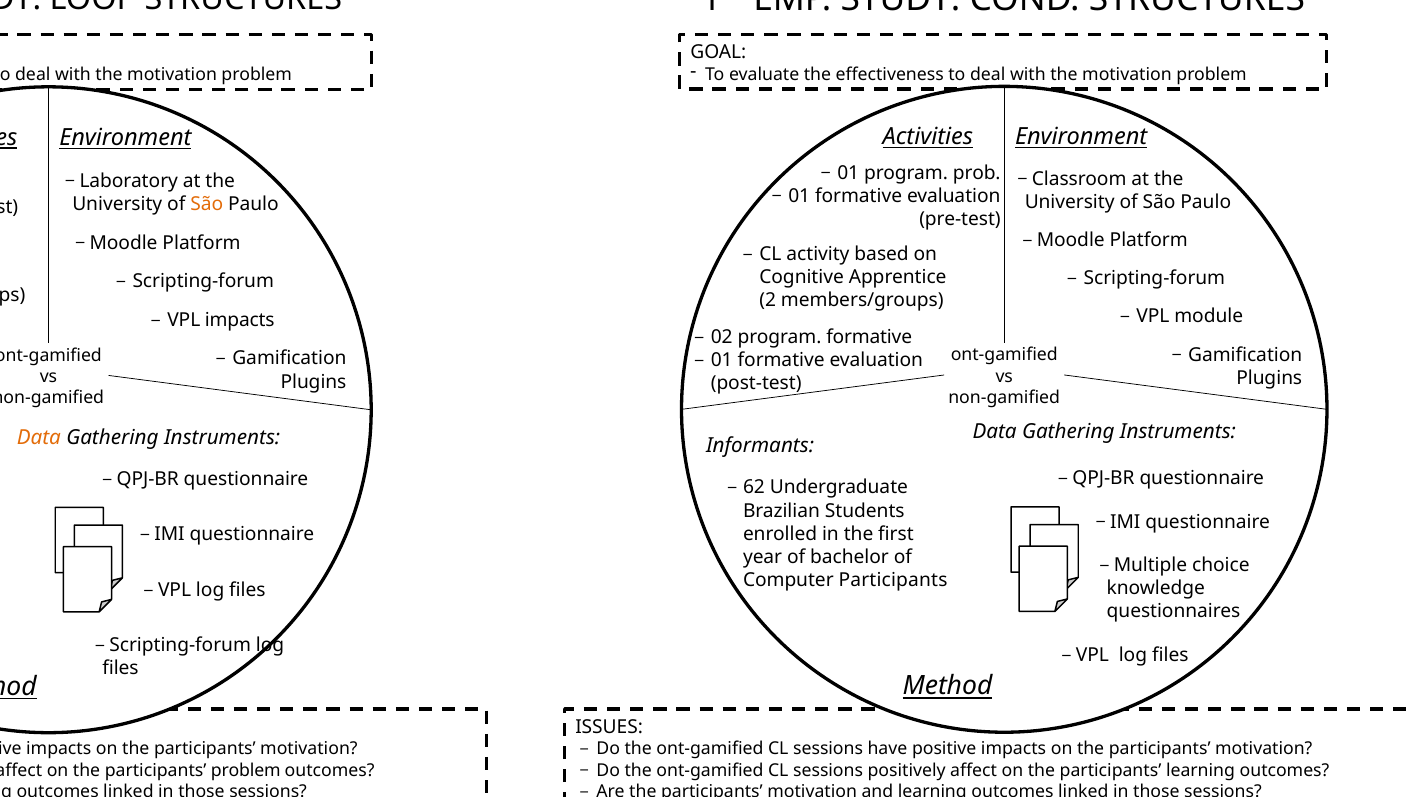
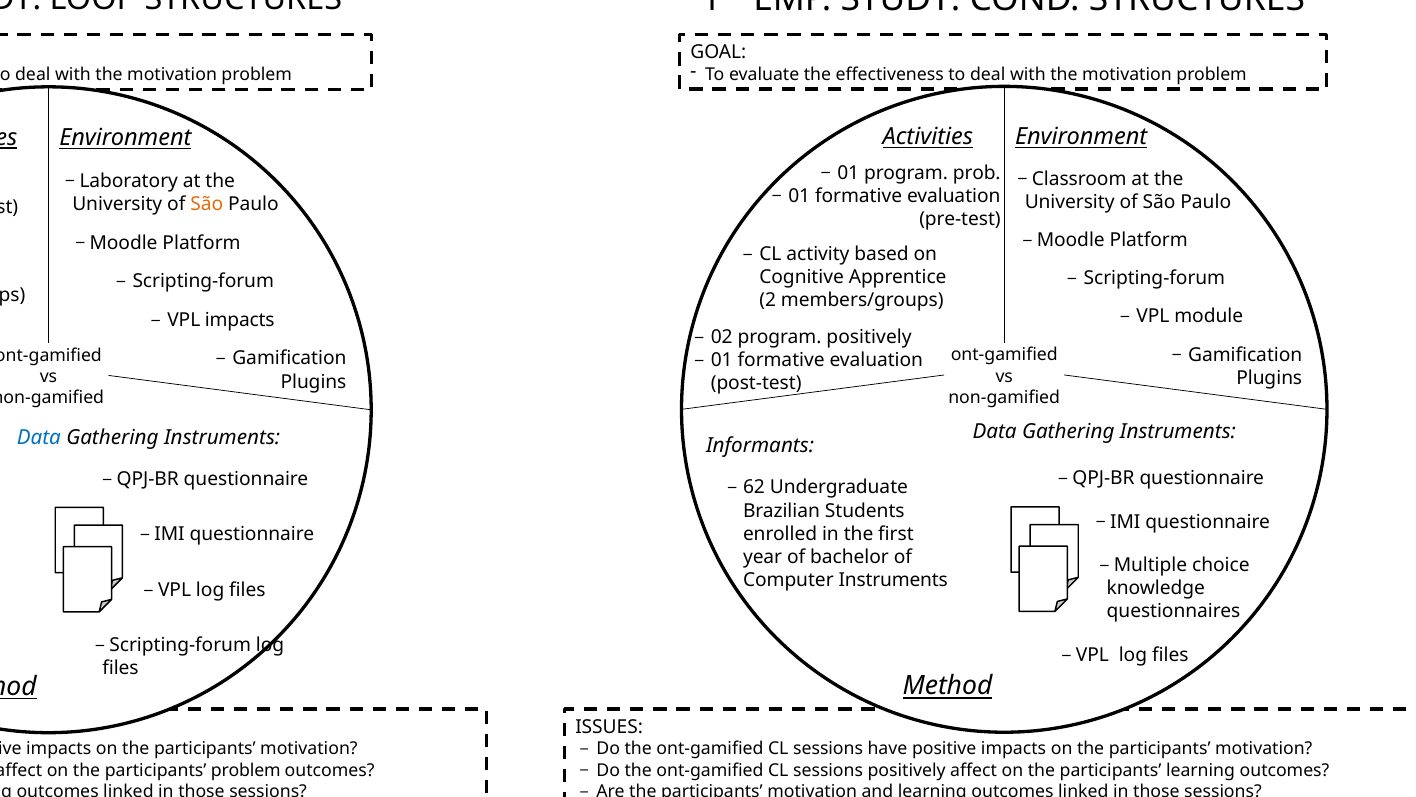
program formative: formative -> positively
Data at (39, 437) colour: orange -> blue
Computer Participants: Participants -> Instruments
